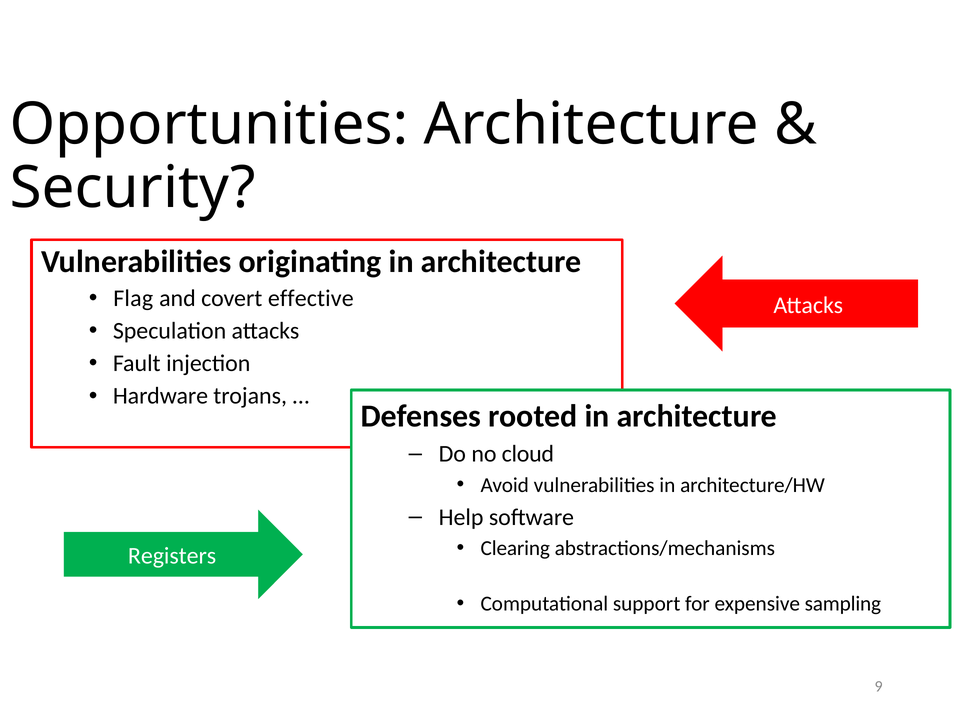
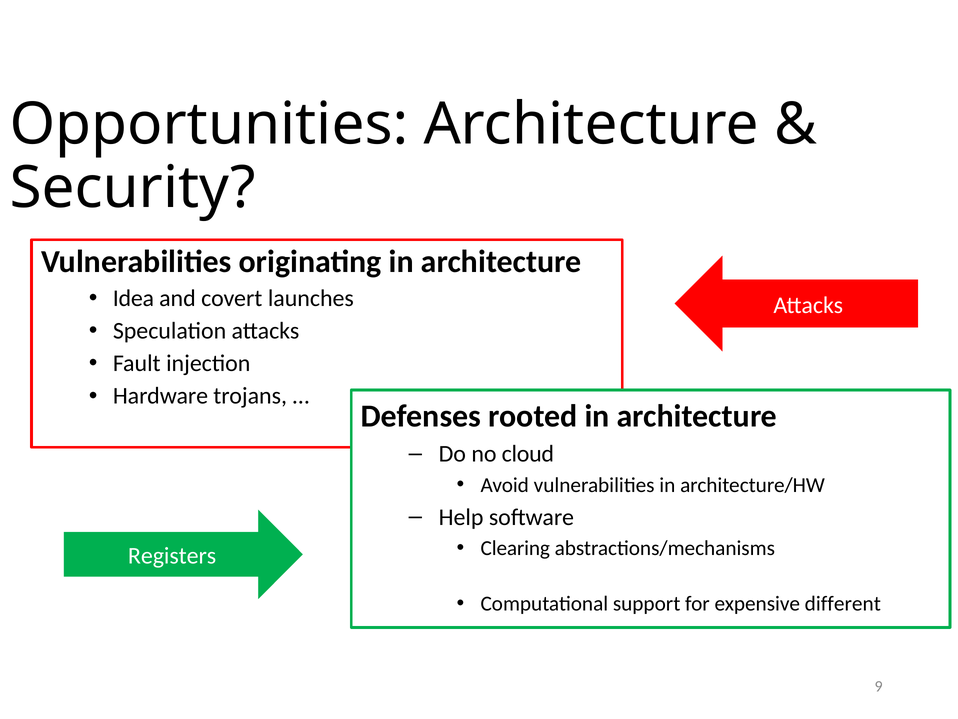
Flag: Flag -> Idea
effective: effective -> launches
sampling: sampling -> different
